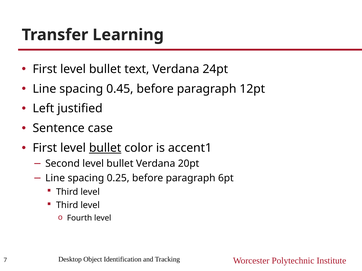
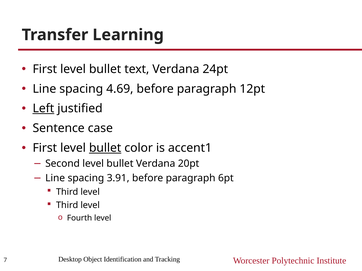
0.45: 0.45 -> 4.69
Left underline: none -> present
0.25: 0.25 -> 3.91
